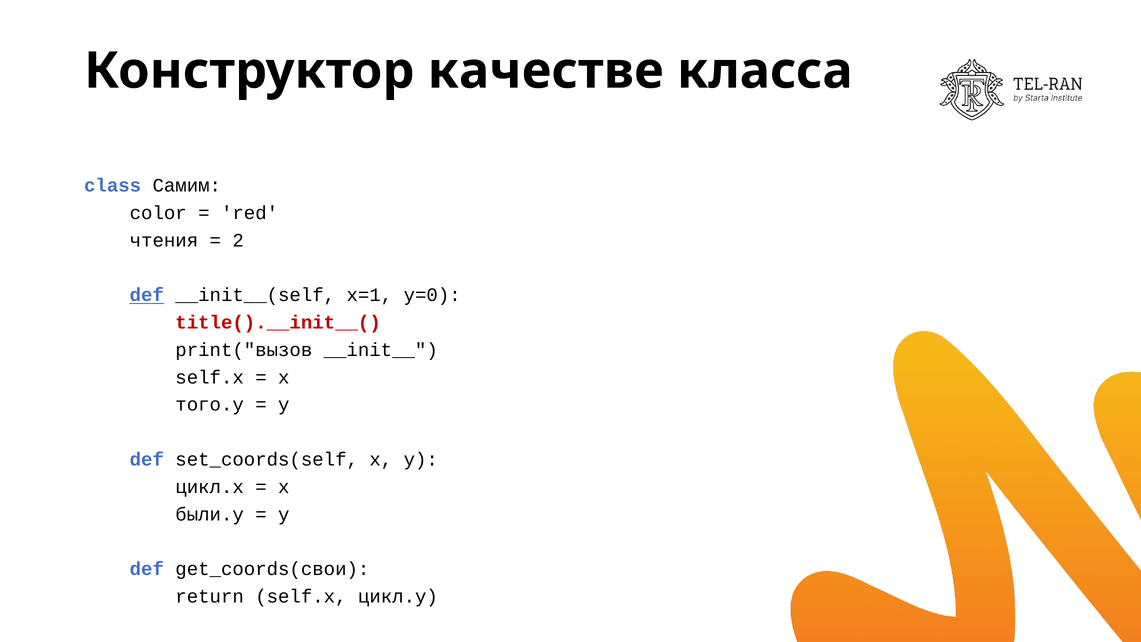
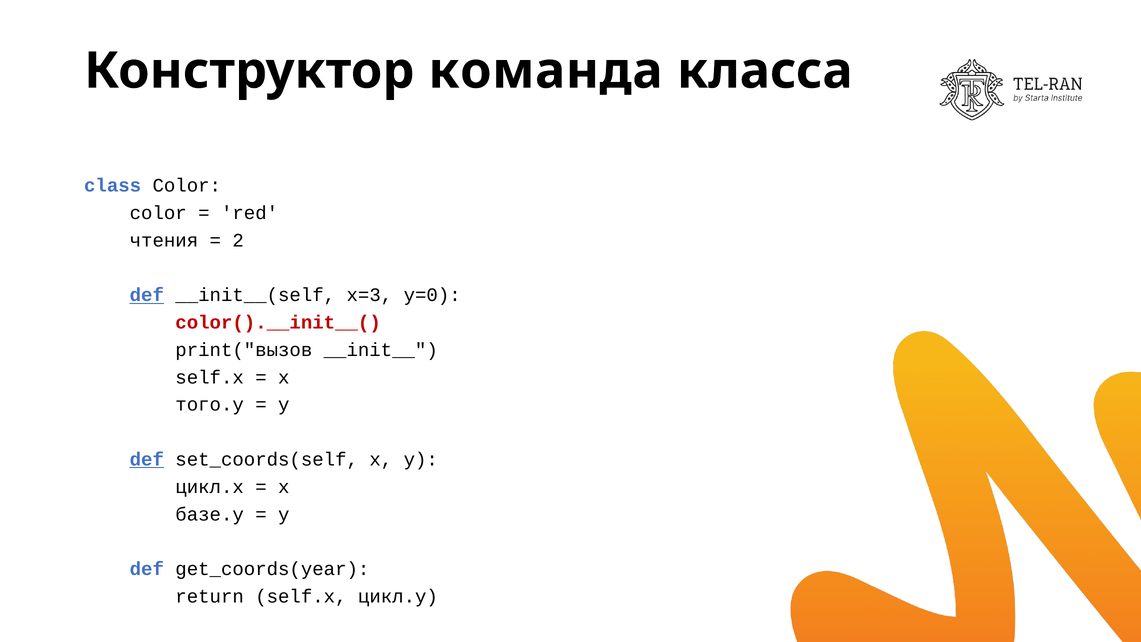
качестве: качестве -> команда
class Самим: Самим -> Color
x=1: x=1 -> x=3
title().__init__(: title().__init__( -> color().__init__(
def at (147, 459) underline: none -> present
были.y: были.y -> базе.y
get_coords(свои: get_coords(свои -> get_coords(year
